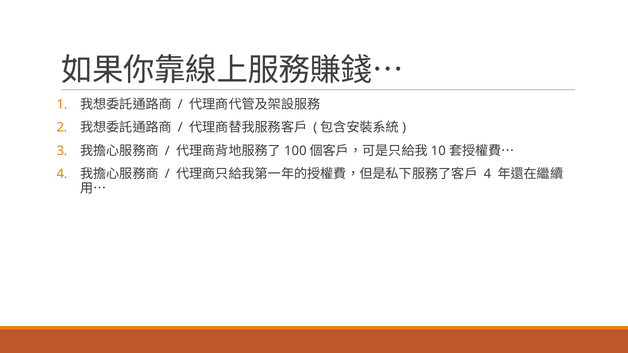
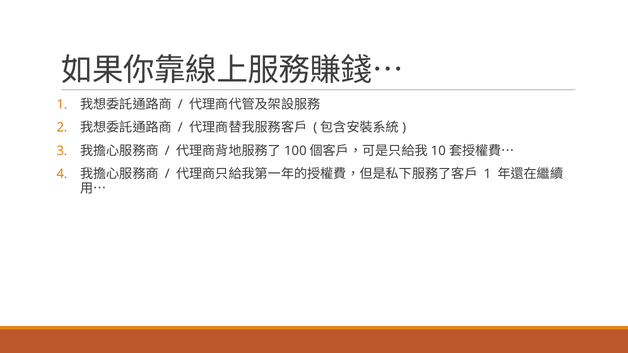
4 at (487, 174): 4 -> 1
